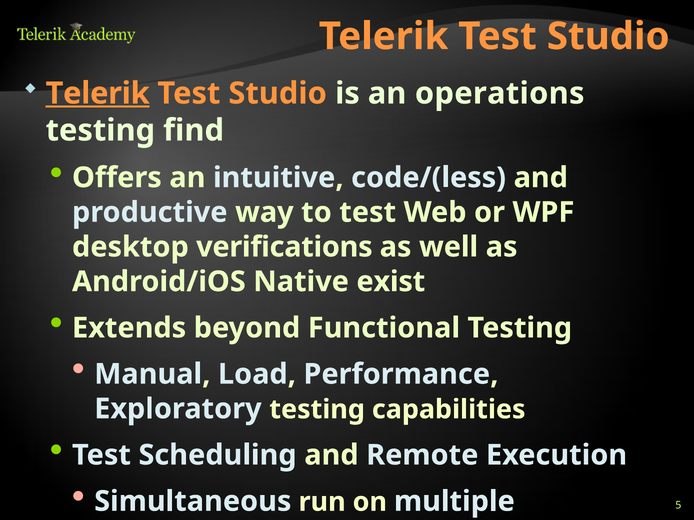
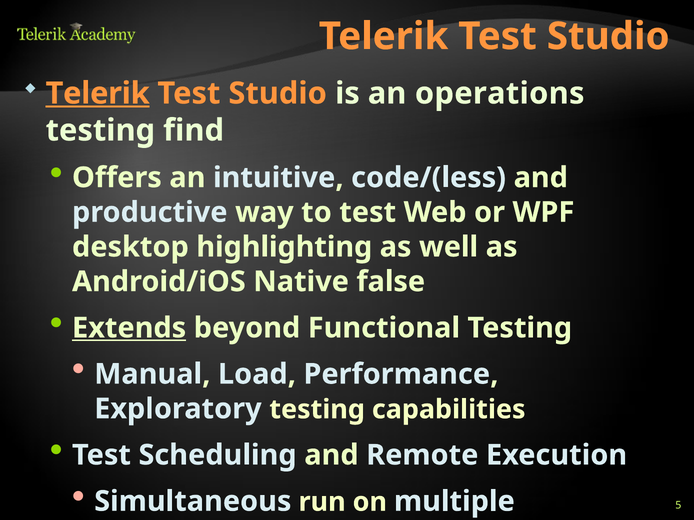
verifications: verifications -> highlighting
exist: exist -> false
Extends underline: none -> present
